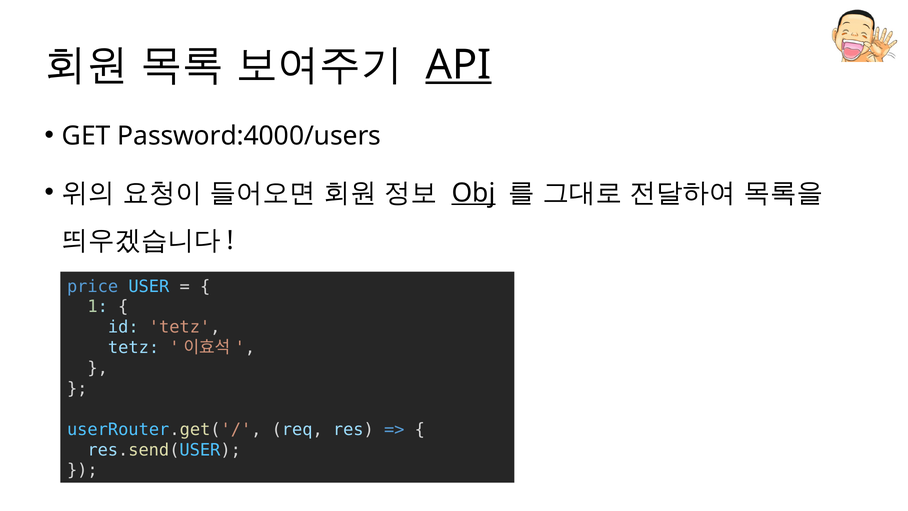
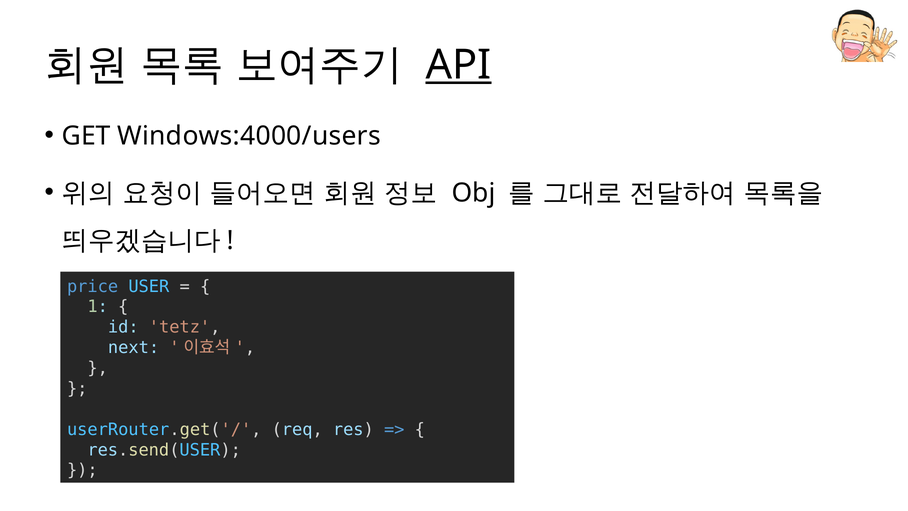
Password:4000/users: Password:4000/users -> Windows:4000/users
Obj underline: present -> none
tetz at (134, 348): tetz -> next
